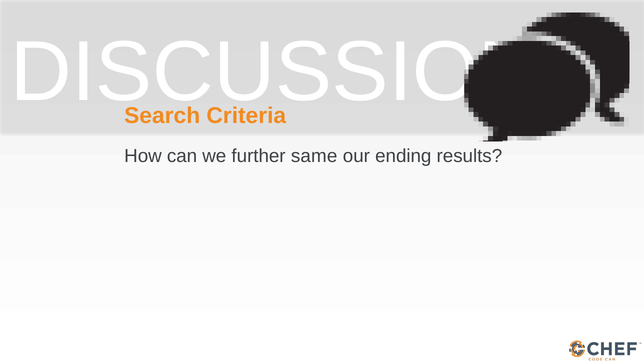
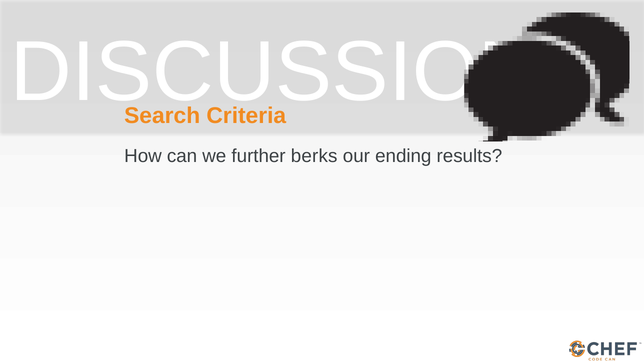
same: same -> berks
